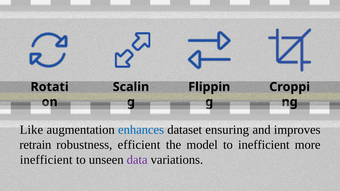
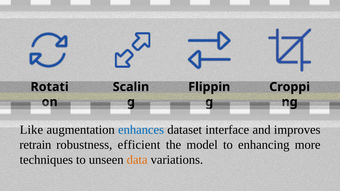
ensuring: ensuring -> interface
to inefficient: inefficient -> enhancing
inefficient at (46, 160): inefficient -> techniques
data colour: purple -> orange
